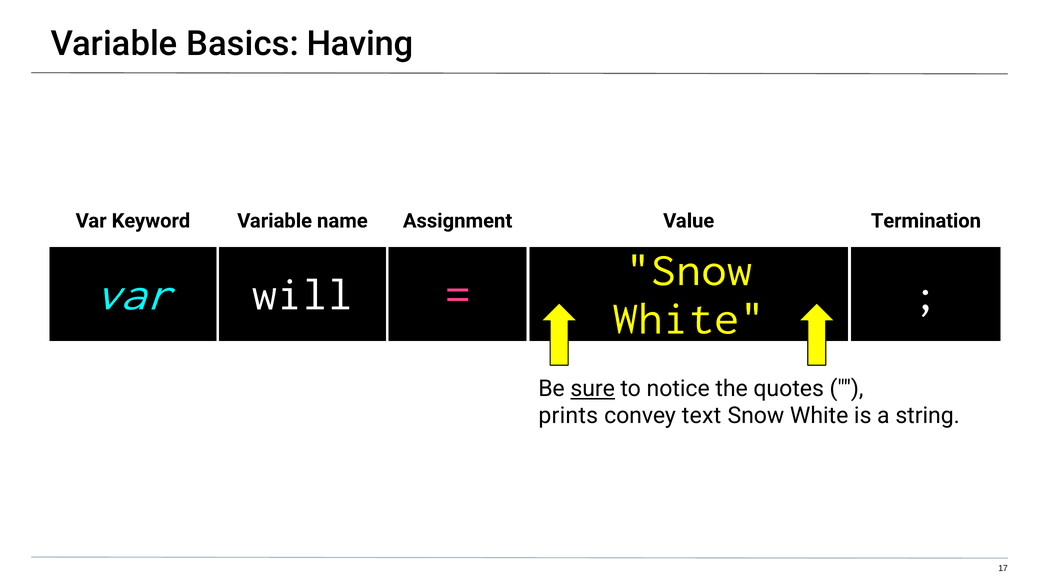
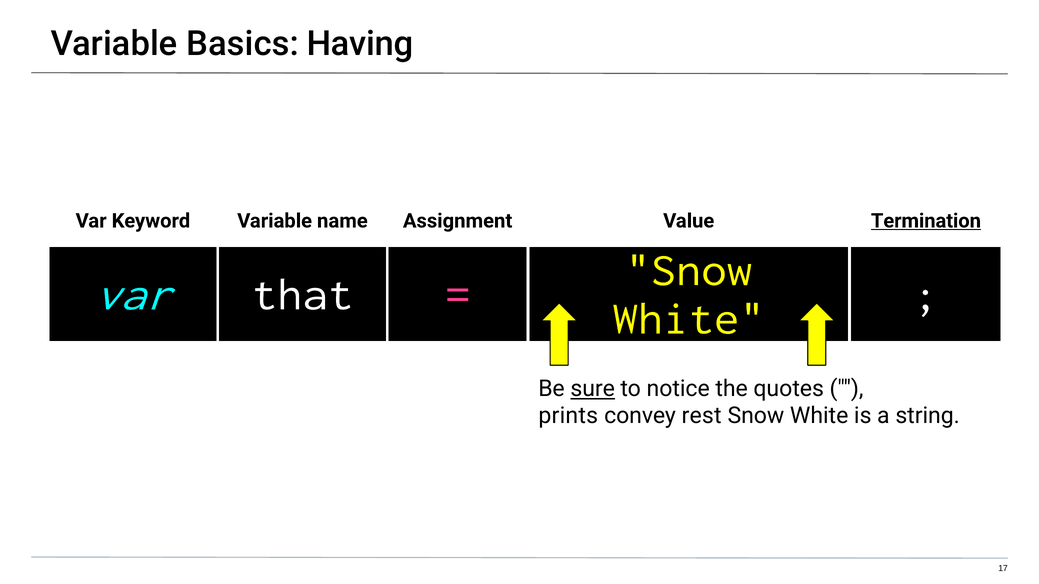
Termination underline: none -> present
will: will -> that
text: text -> rest
